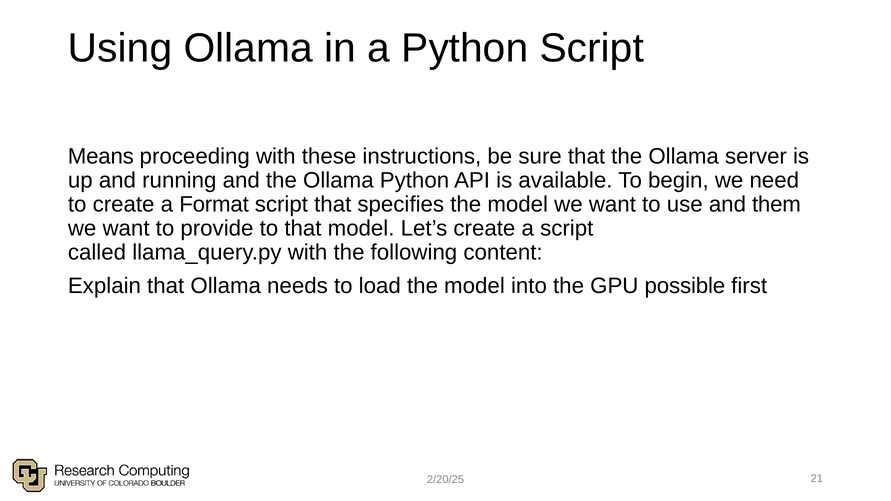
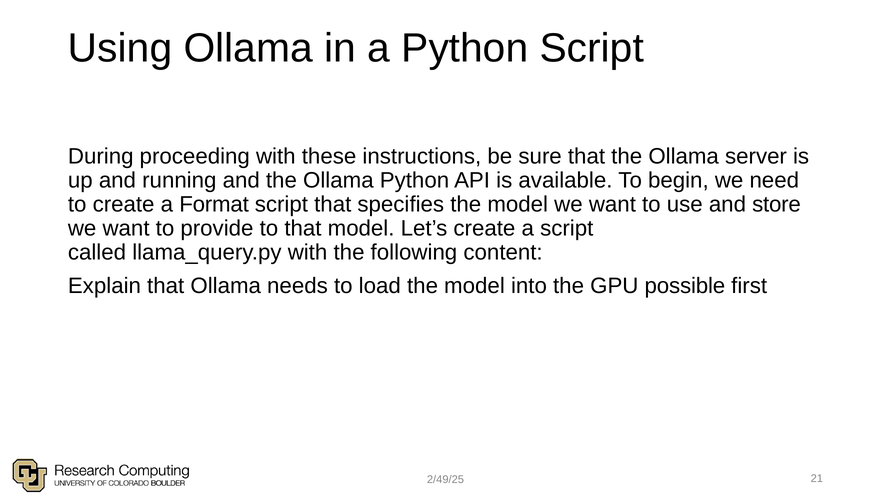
Means: Means -> During
them: them -> store
2/20/25: 2/20/25 -> 2/49/25
